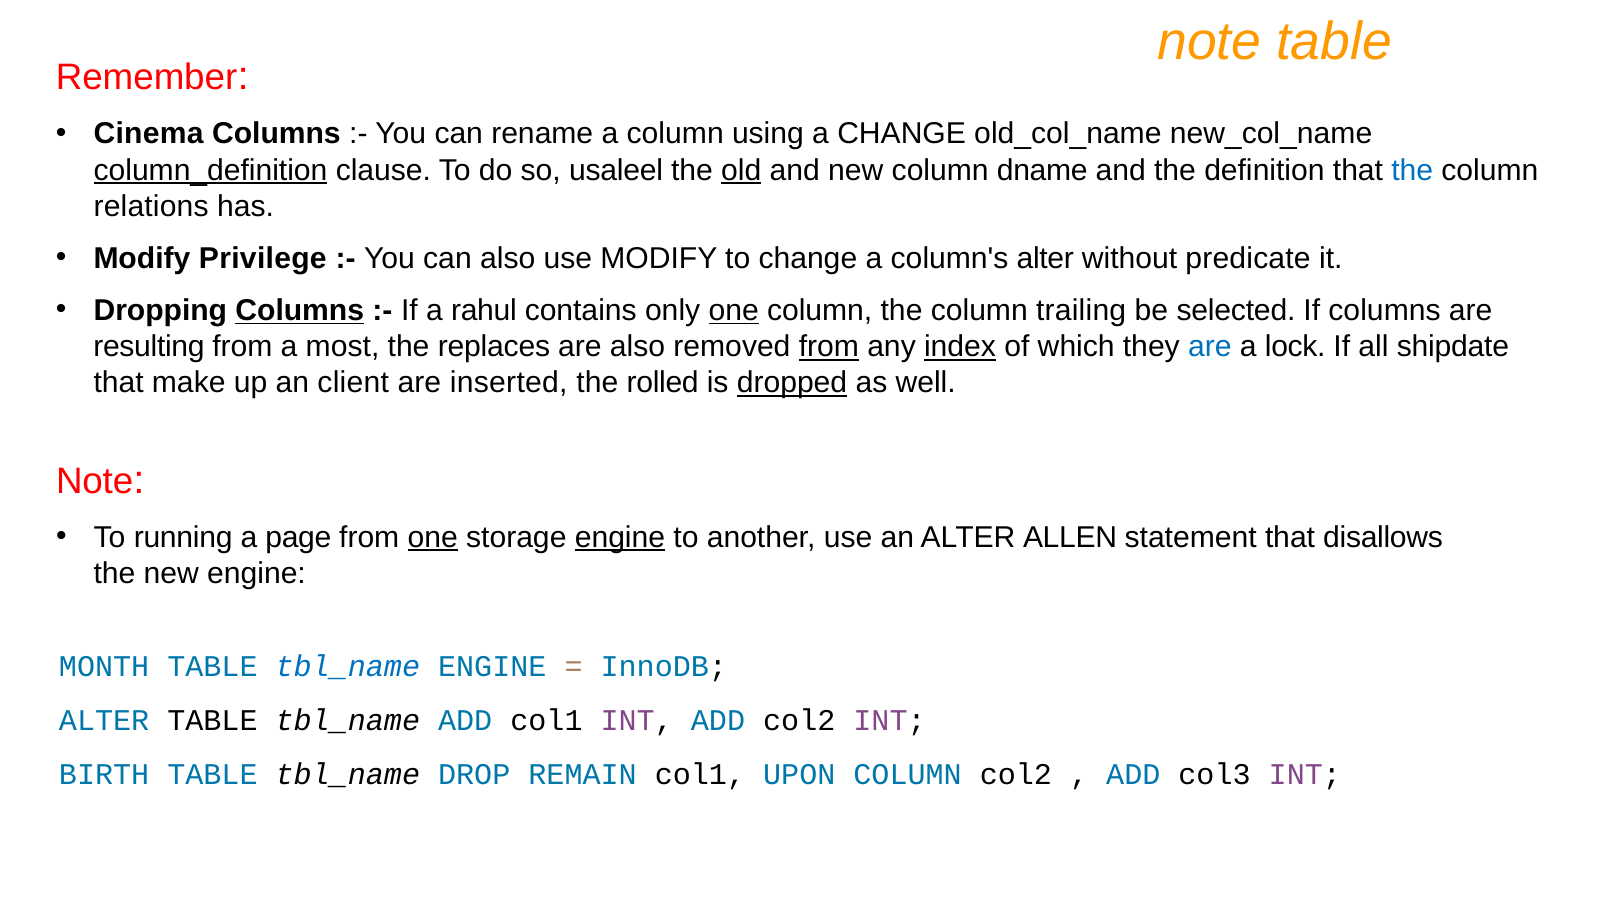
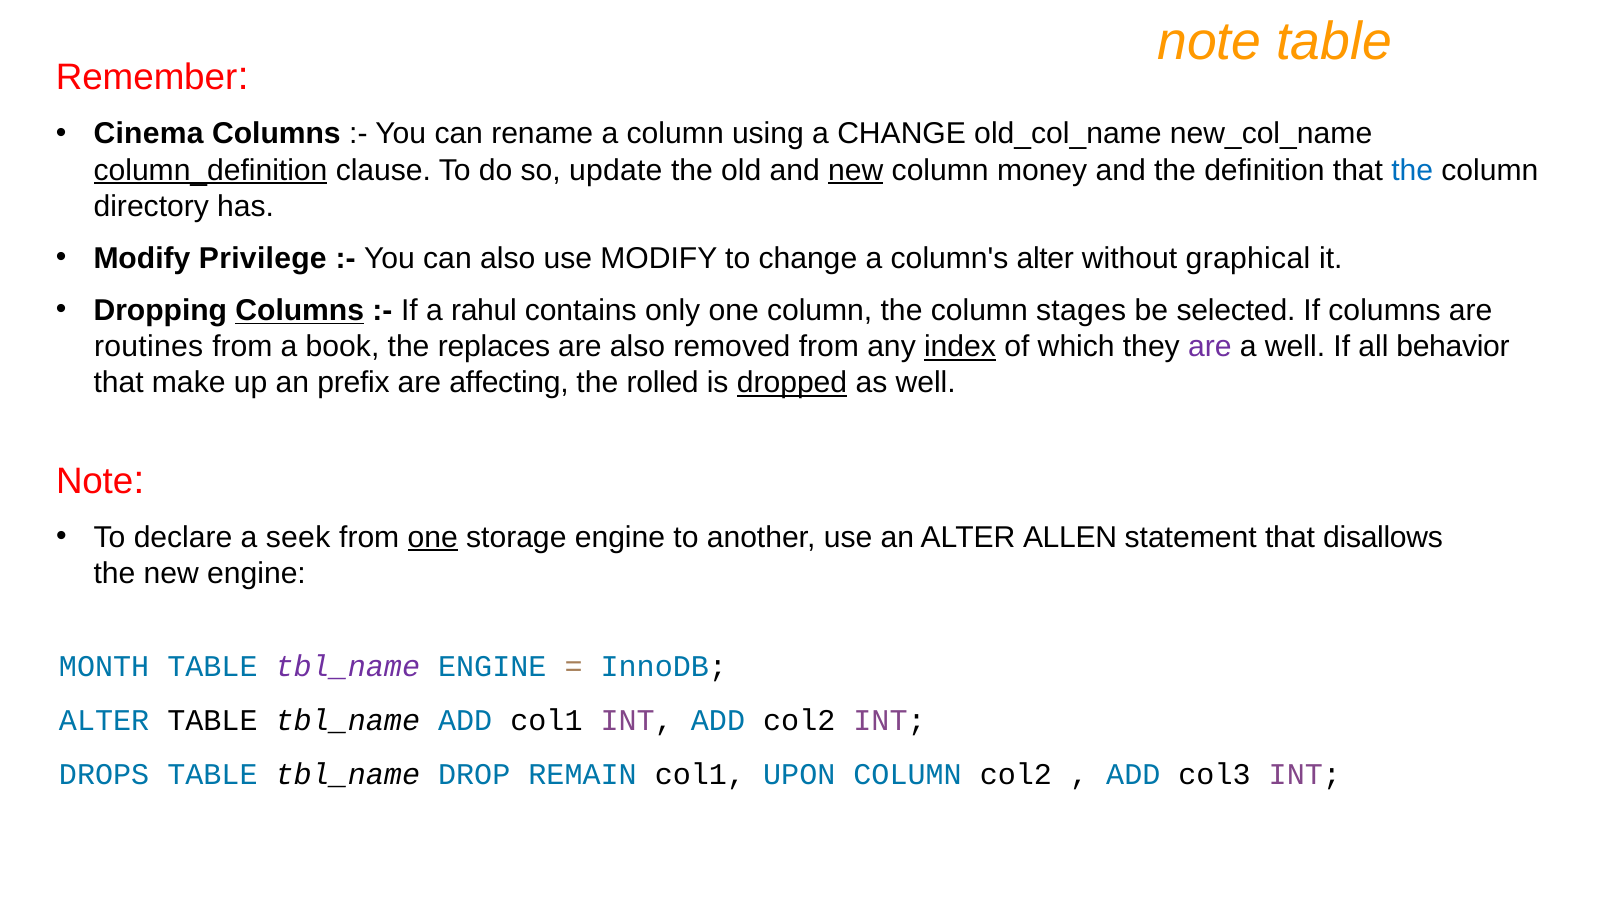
usaleel: usaleel -> update
old underline: present -> none
new at (856, 170) underline: none -> present
dname: dname -> money
relations: relations -> directory
predicate: predicate -> graphical
one at (734, 310) underline: present -> none
trailing: trailing -> stages
resulting: resulting -> routines
most: most -> book
from at (829, 347) underline: present -> none
are at (1210, 347) colour: blue -> purple
a lock: lock -> well
shipdate: shipdate -> behavior
client: client -> prefix
inserted: inserted -> affecting
running: running -> declare
page: page -> seek
engine at (620, 537) underline: present -> none
tbl_name at (348, 666) colour: blue -> purple
BIRTH: BIRTH -> DROPS
